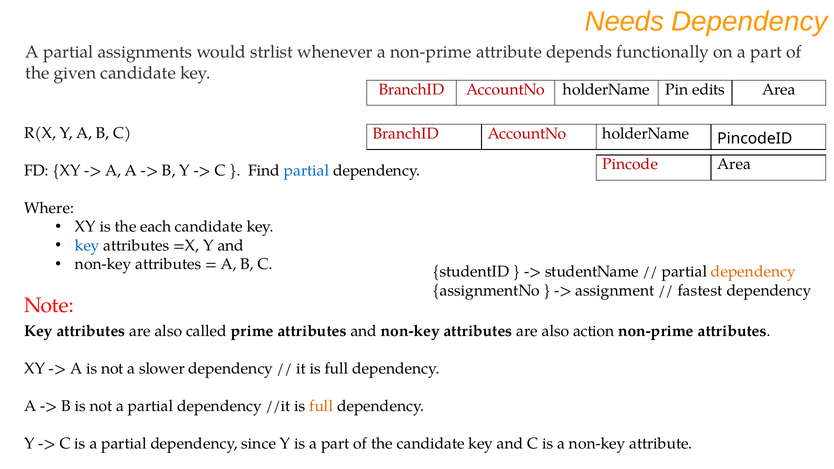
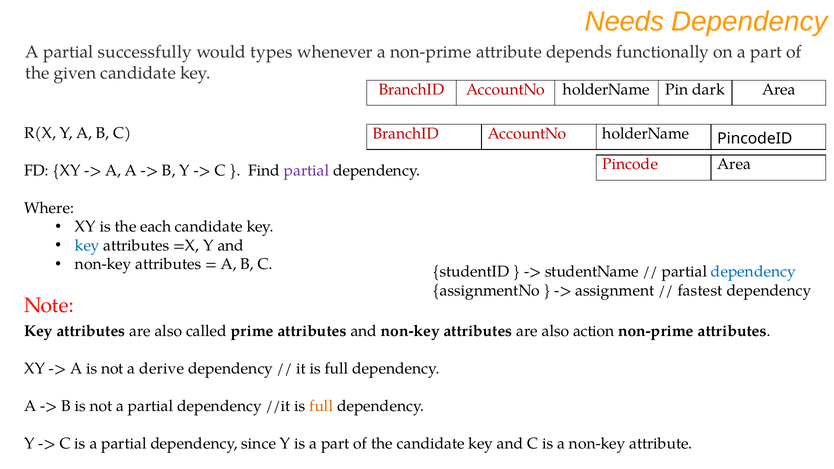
assignments: assignments -> successfully
strlist: strlist -> types
edits: edits -> dark
partial at (307, 170) colour: blue -> purple
dependency at (753, 272) colour: orange -> blue
slower: slower -> derive
